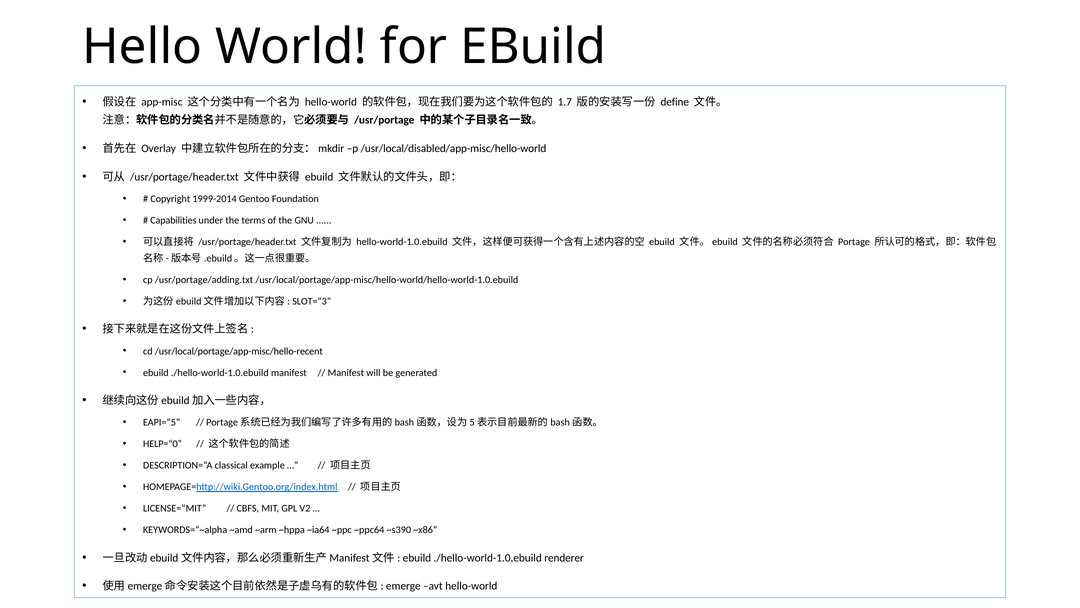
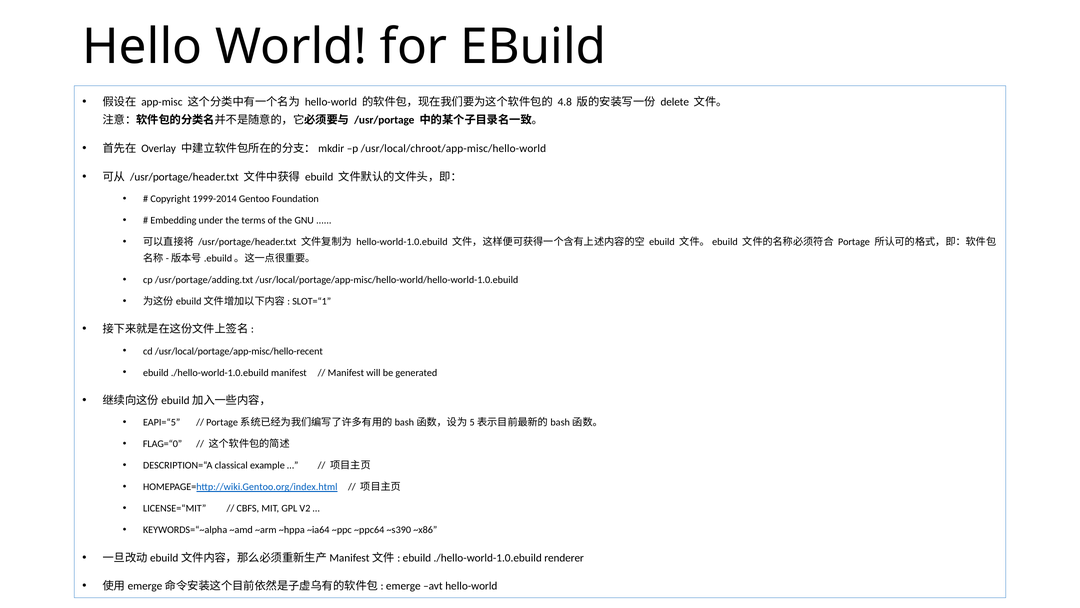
1.7: 1.7 -> 4.8
define: define -> delete
/usr/local/disabled/app-misc/hello-world: /usr/local/disabled/app-misc/hello-world -> /usr/local/chroot/app-misc/hello-world
Capabilities: Capabilities -> Embedding
SLOT=“3: SLOT=“3 -> SLOT=“1
HELP=“0: HELP=“0 -> FLAG=“0
